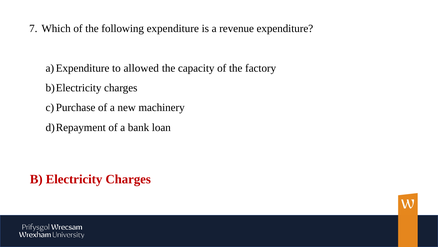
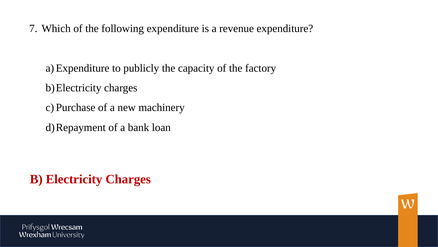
allowed: allowed -> publicly
